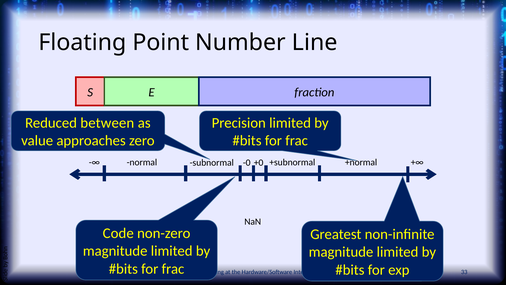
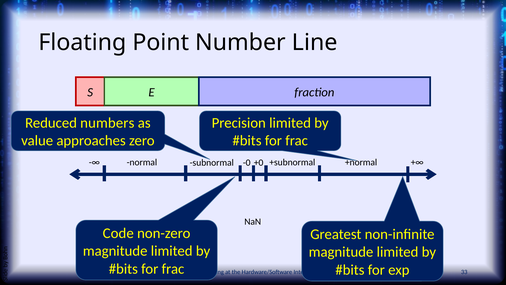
between: between -> numbers
